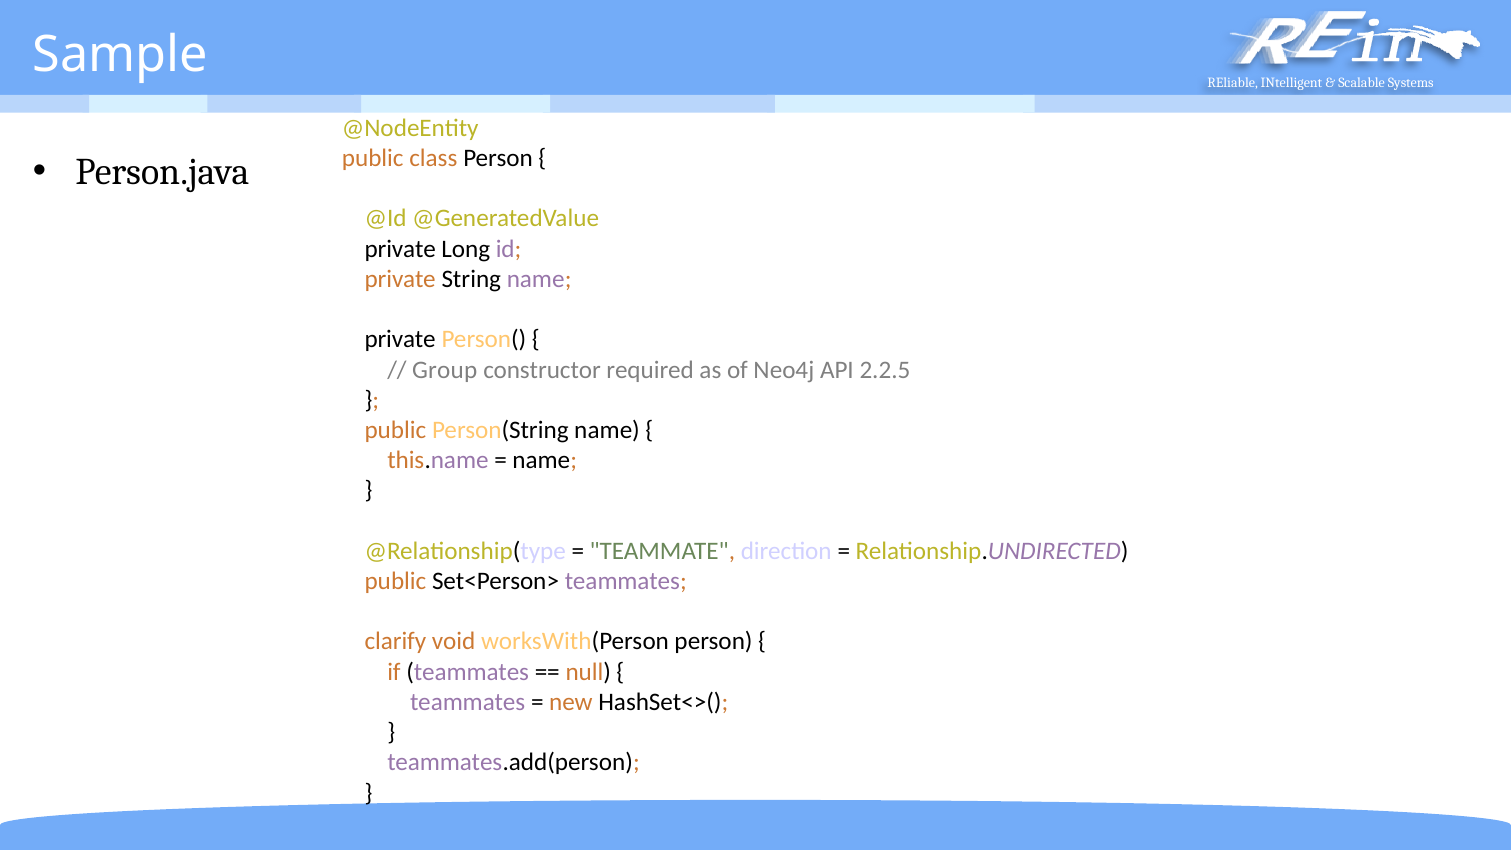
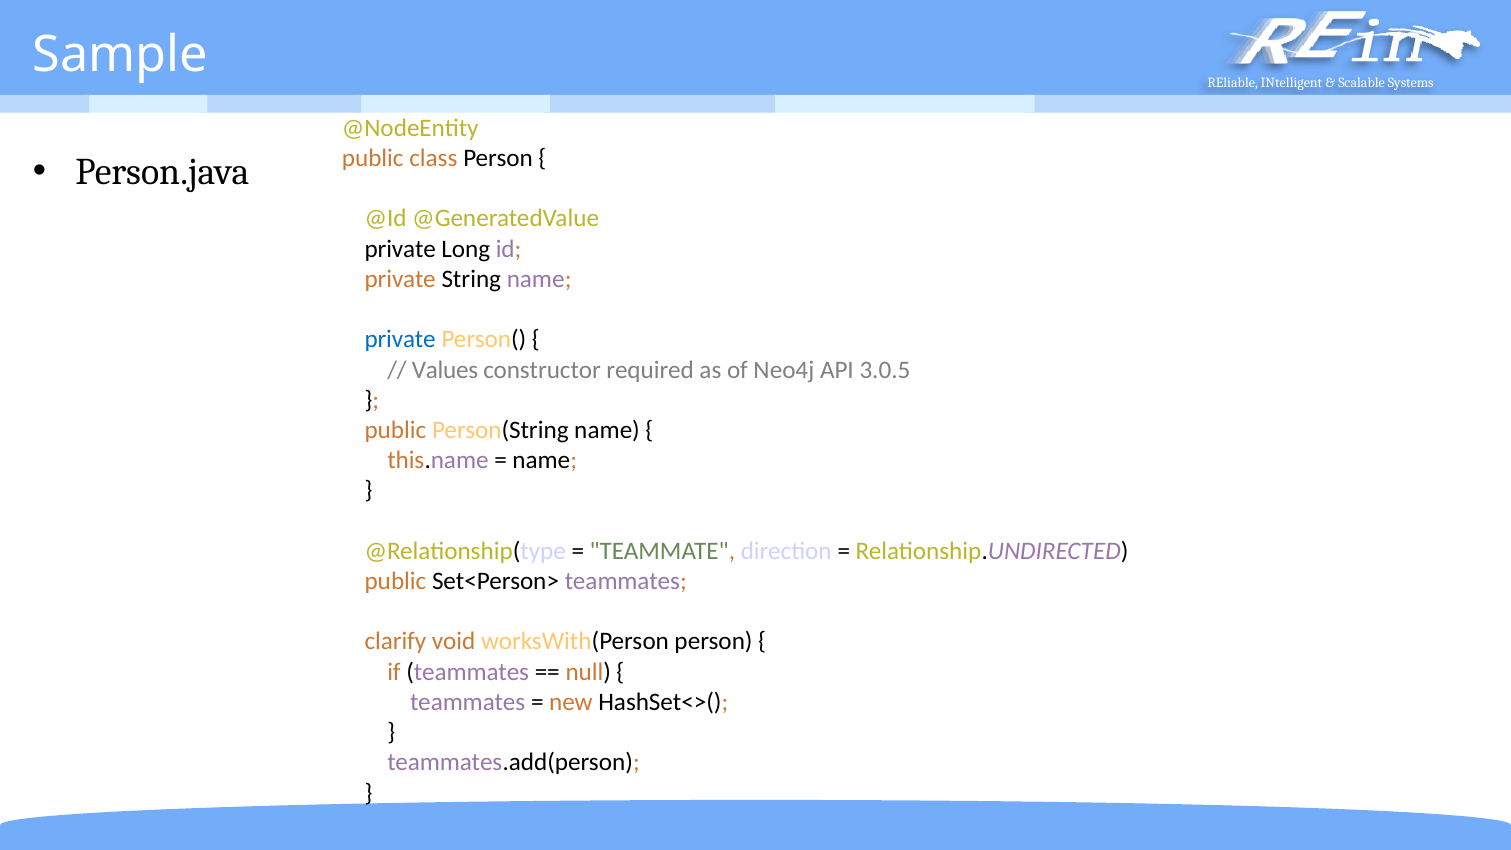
private at (400, 339) colour: black -> blue
Group: Group -> Values
2.2.5: 2.2.5 -> 3.0.5
